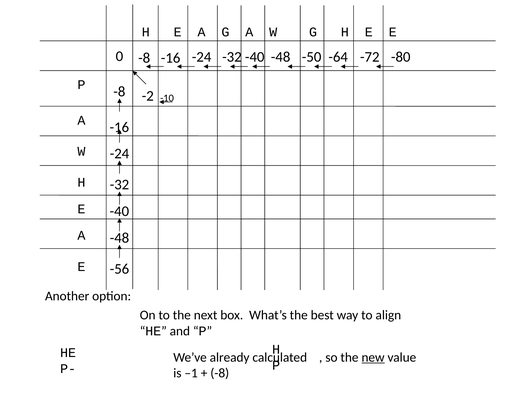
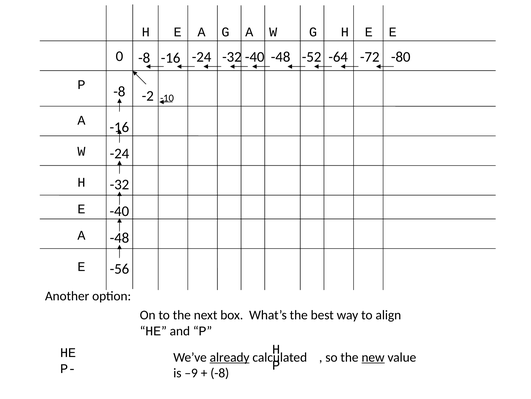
-50: -50 -> -52
already underline: none -> present
–1: –1 -> –9
